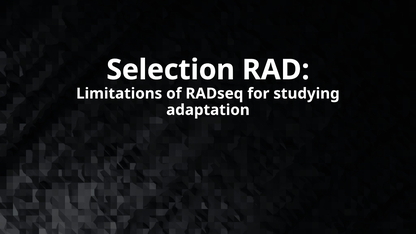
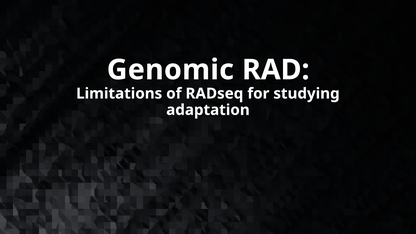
Selection: Selection -> Genomic
